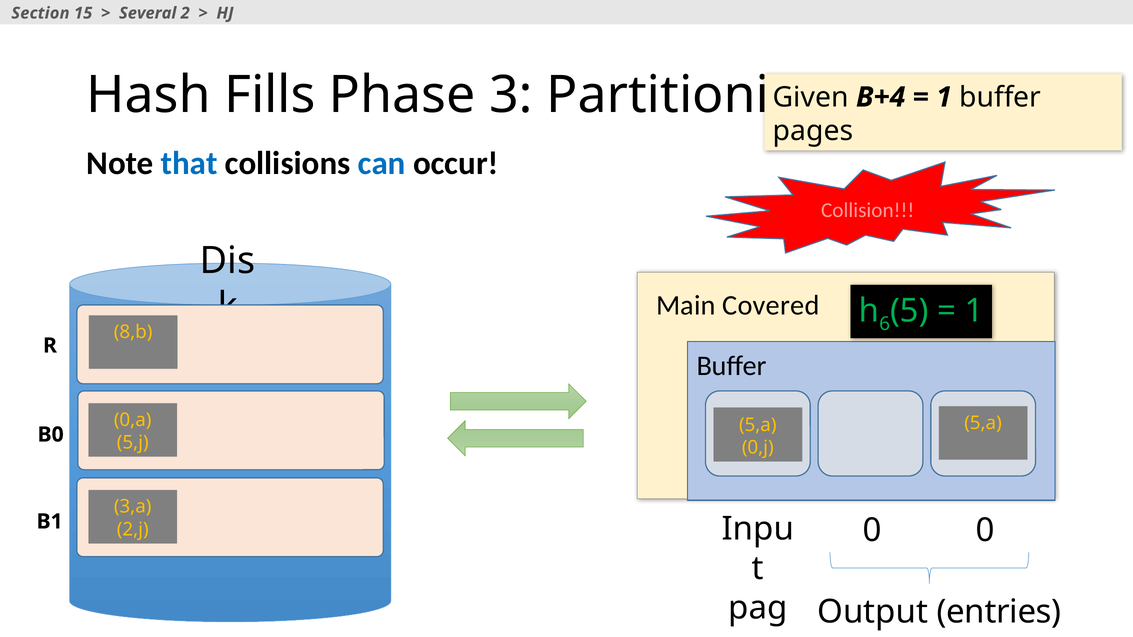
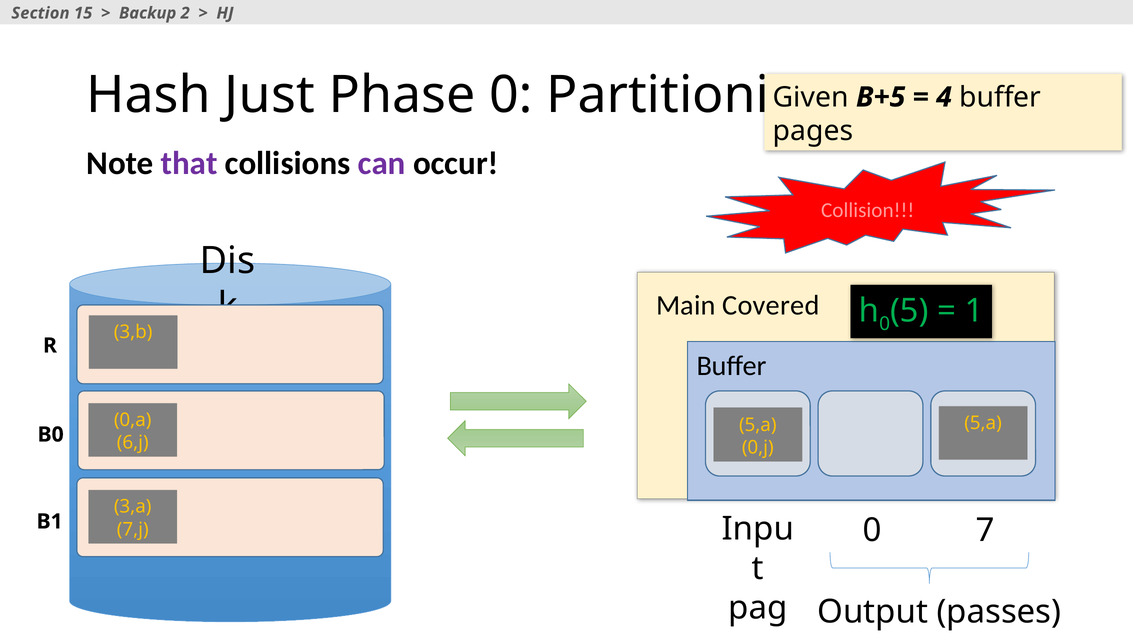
Several: Several -> Backup
Fills: Fills -> Just
Phase 3: 3 -> 0
B+4: B+4 -> B+5
1 at (944, 97): 1 -> 4
that colour: blue -> purple
can colour: blue -> purple
6 at (885, 324): 6 -> 0
8,b: 8,b -> 3,b
5,j: 5,j -> 6,j
0 0: 0 -> 7
2,j: 2,j -> 7,j
entries: entries -> passes
